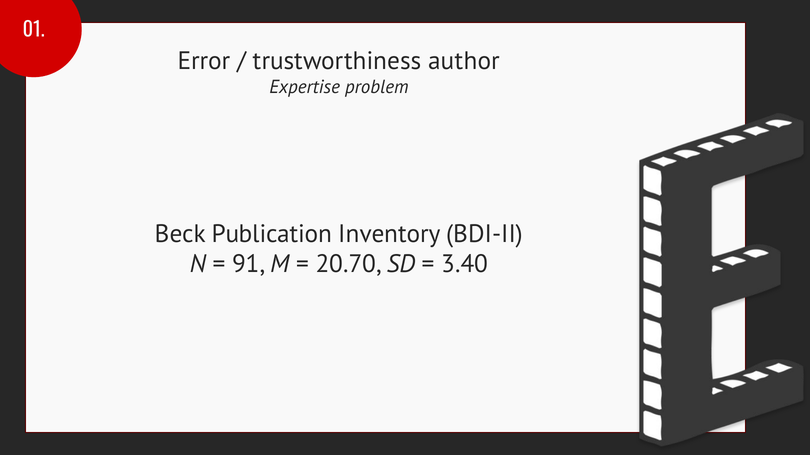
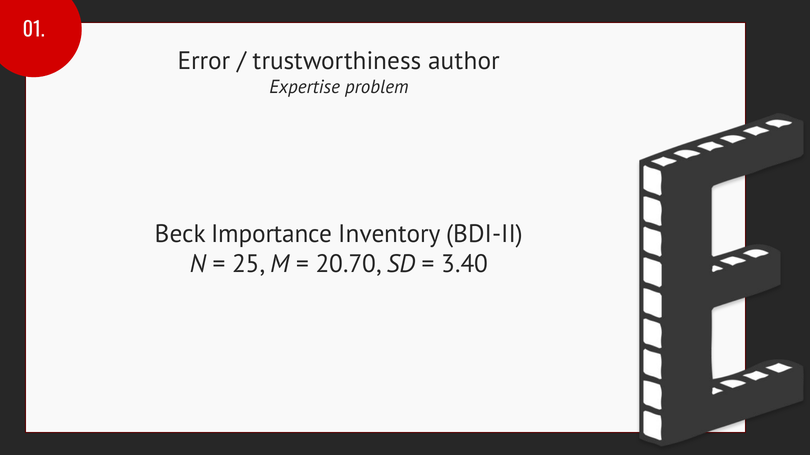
Publication: Publication -> Importance
91: 91 -> 25
